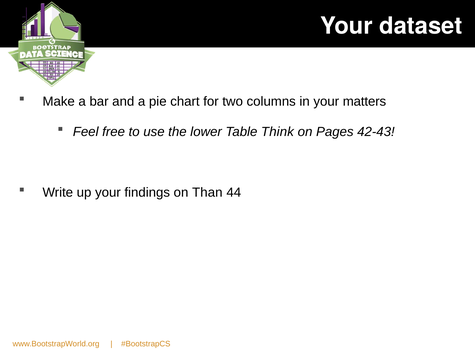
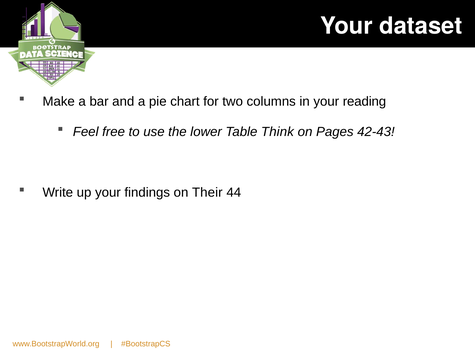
matters: matters -> reading
Than: Than -> Their
